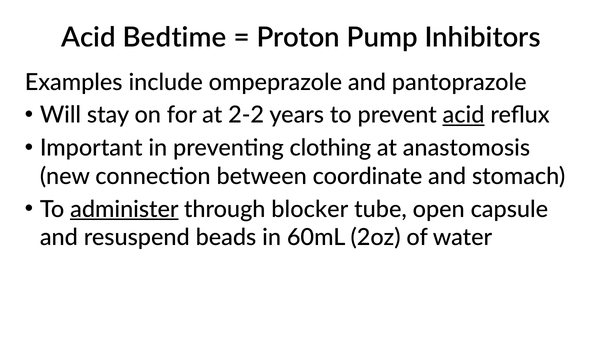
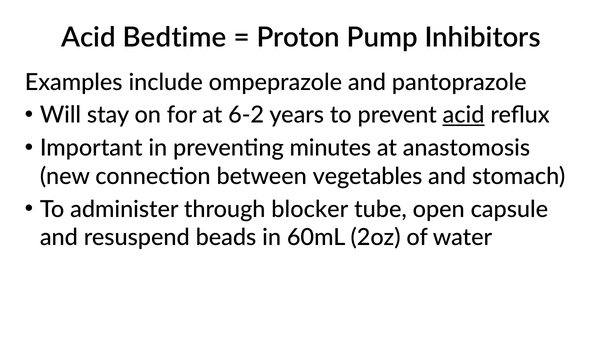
2-2: 2-2 -> 6-2
clothing: clothing -> minutes
coordinate: coordinate -> vegetables
administer underline: present -> none
